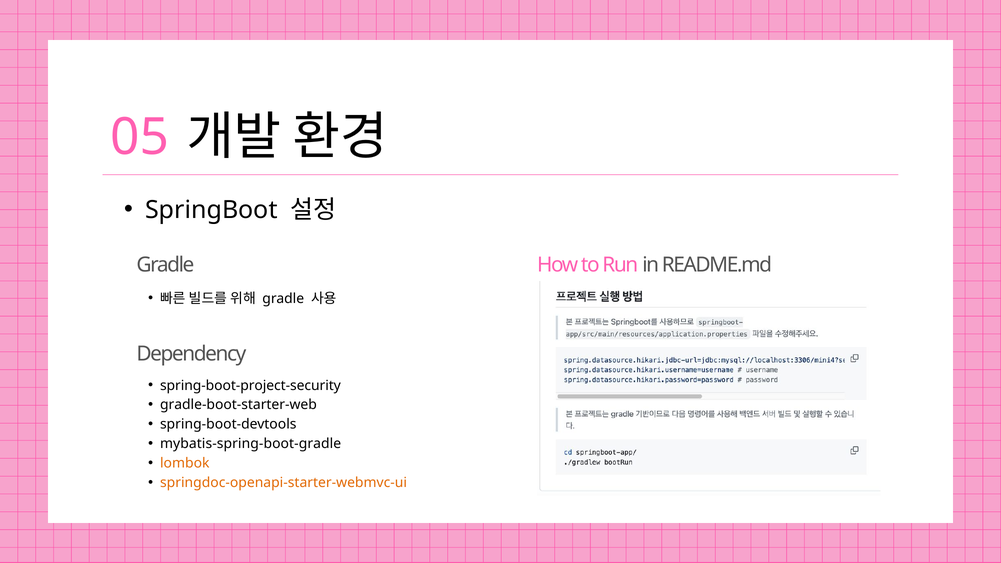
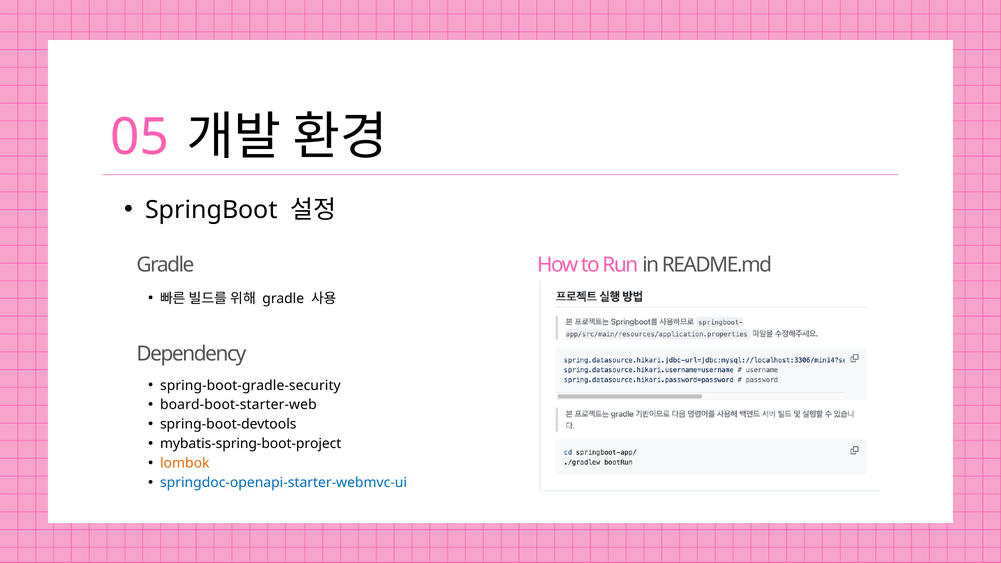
spring-boot-project-security: spring-boot-project-security -> spring-boot-gradle-security
gradle-boot-starter-web: gradle-boot-starter-web -> board-boot-starter-web
mybatis-spring-boot-gradle: mybatis-spring-boot-gradle -> mybatis-spring-boot-project
springdoc-openapi-starter-webmvc-ui colour: orange -> blue
